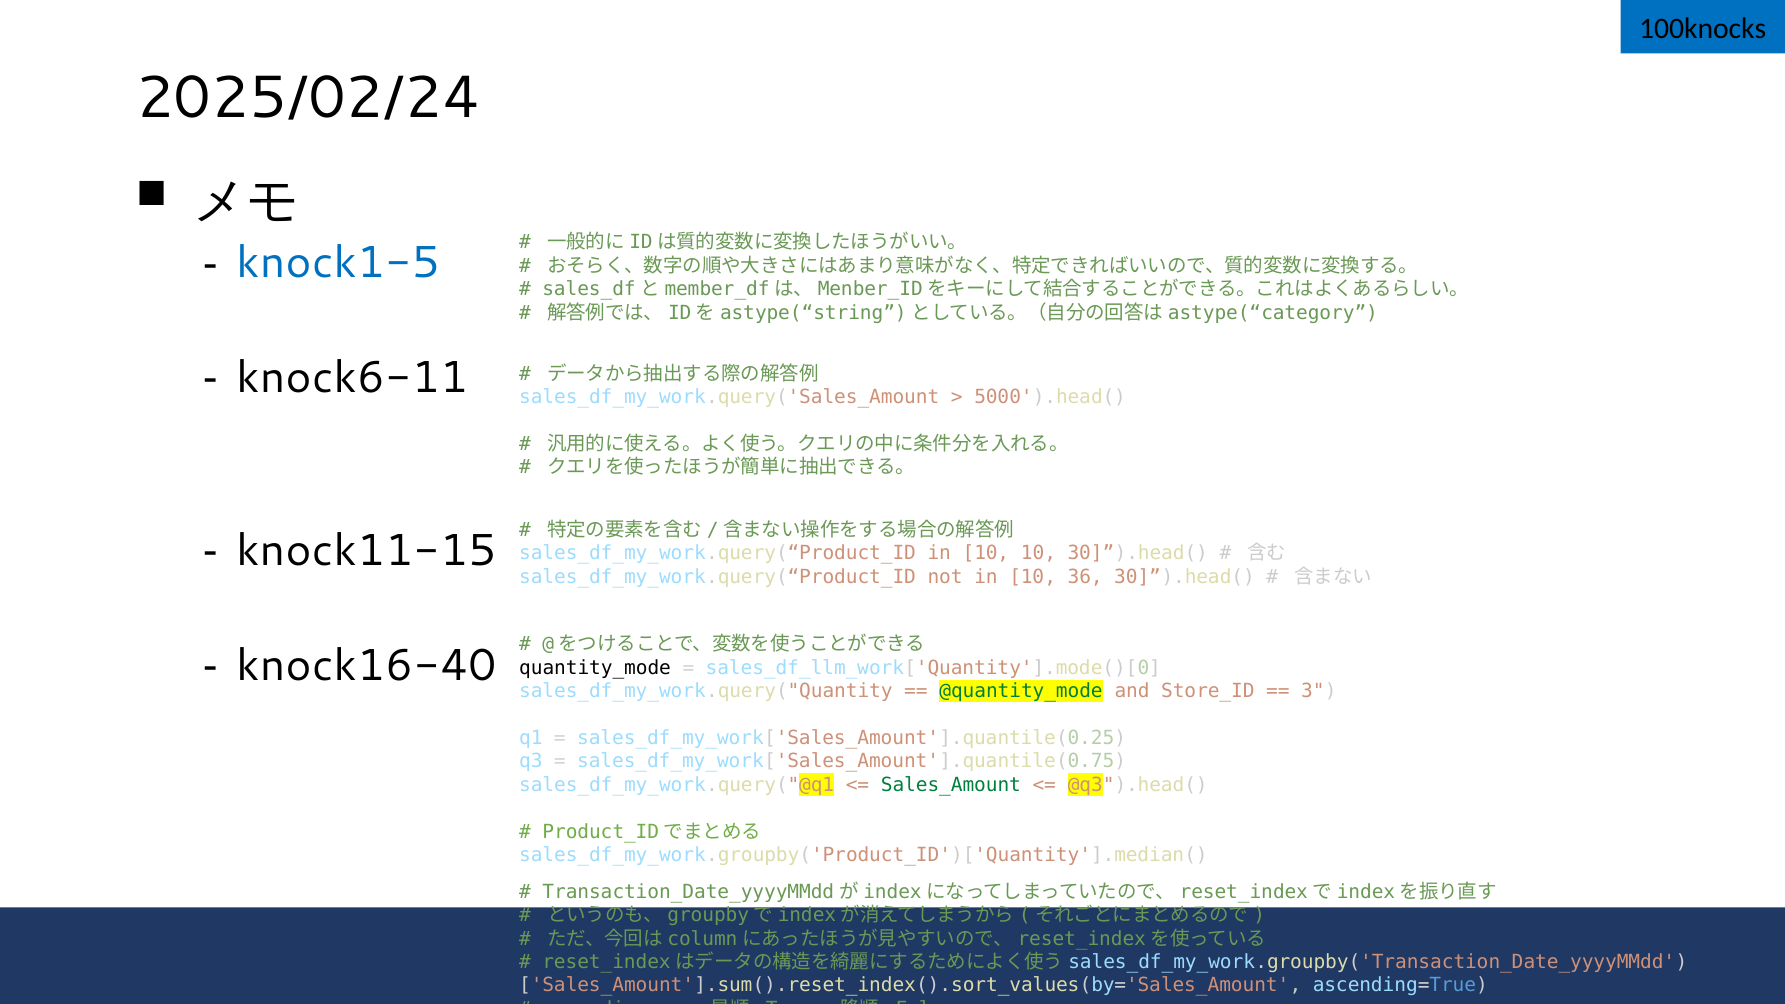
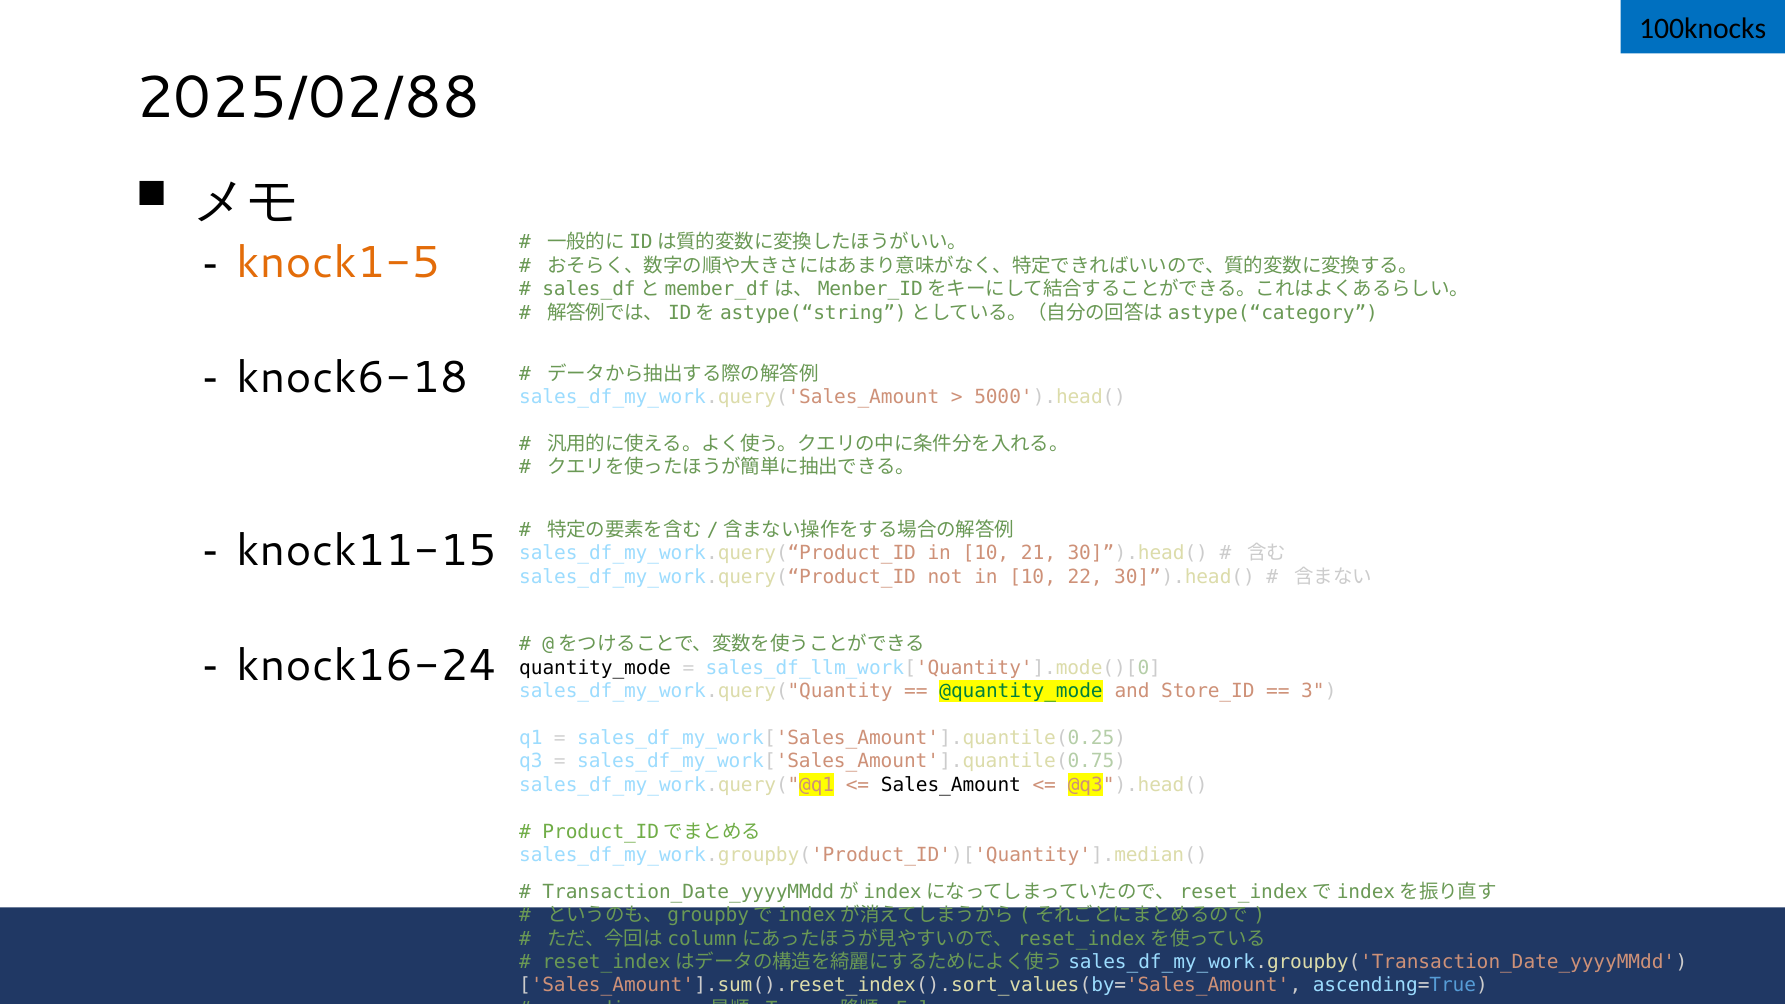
2025/02/24: 2025/02/24 -> 2025/02/88
knock1-5 colour: blue -> orange
knock6-11: knock6-11 -> knock6-18
10 10: 10 -> 21
36: 36 -> 22
knock16-40: knock16-40 -> knock16-24
Sales_Amount colour: green -> black
